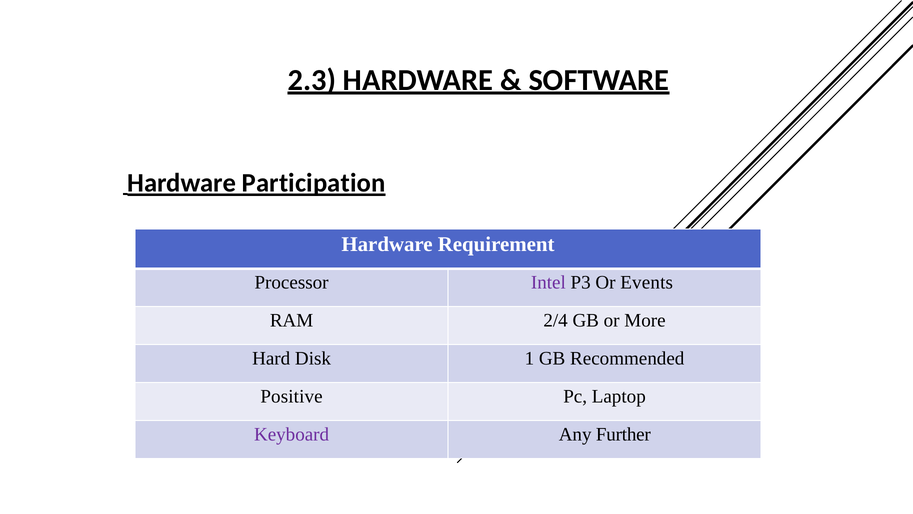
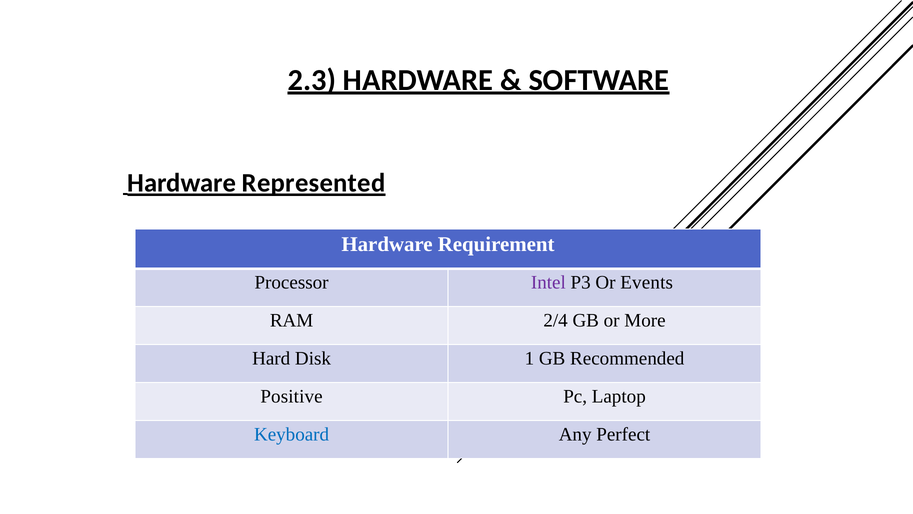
Participation: Participation -> Represented
Keyboard colour: purple -> blue
Further: Further -> Perfect
